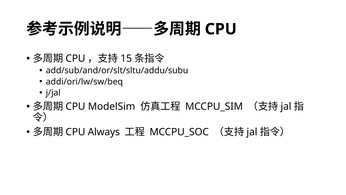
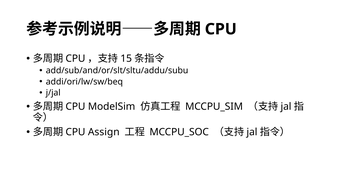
Always: Always -> Assign
